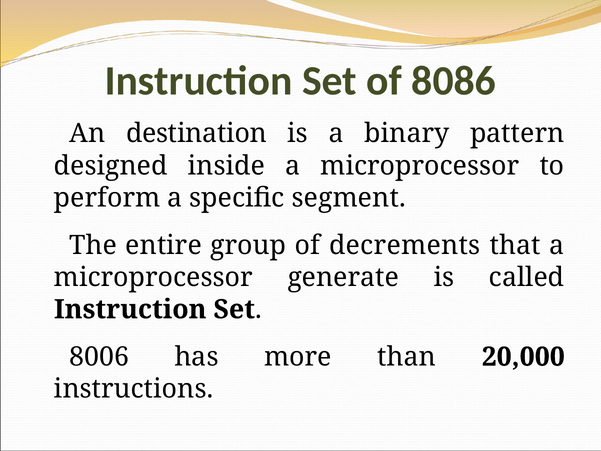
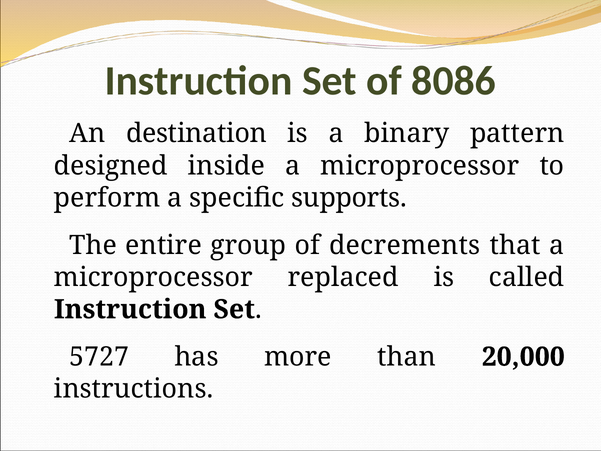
segment: segment -> supports
generate: generate -> replaced
8006: 8006 -> 5727
